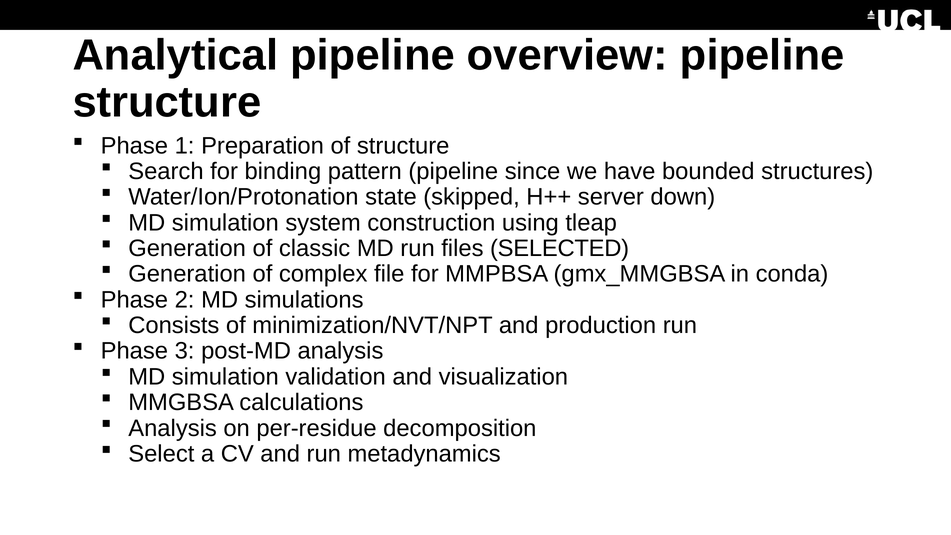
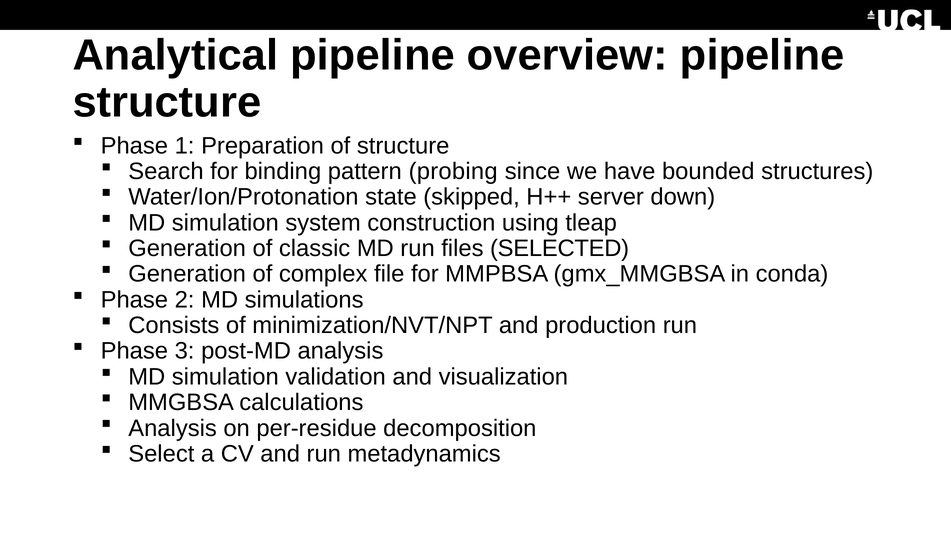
pattern pipeline: pipeline -> probing
